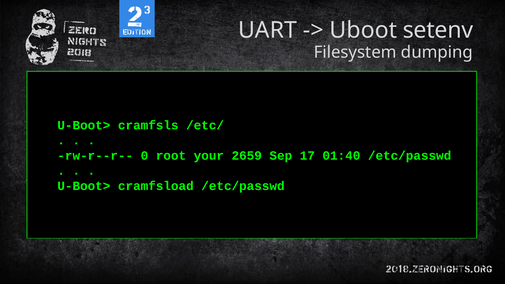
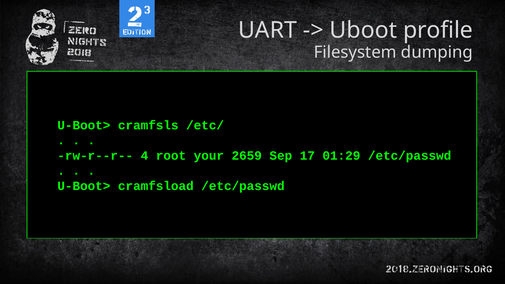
setenv: setenv -> profile
0: 0 -> 4
01:40: 01:40 -> 01:29
